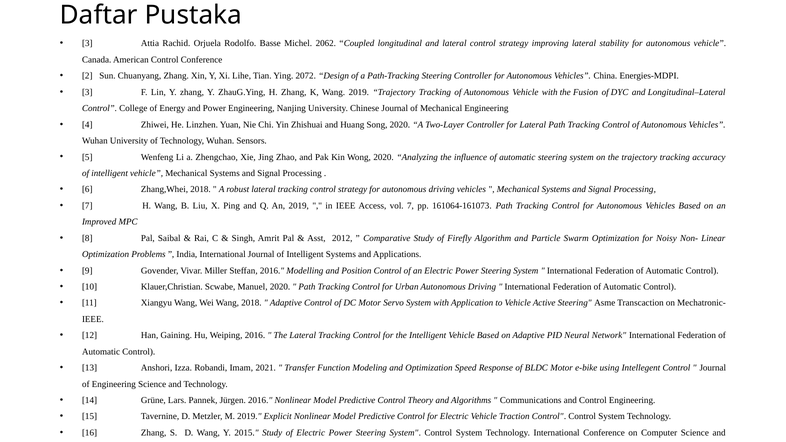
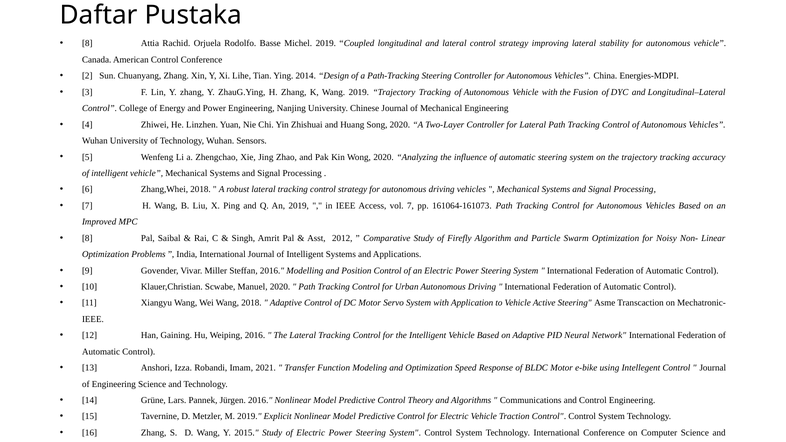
3 at (87, 44): 3 -> 8
Michel 2062: 2062 -> 2019
2072: 2072 -> 2014
